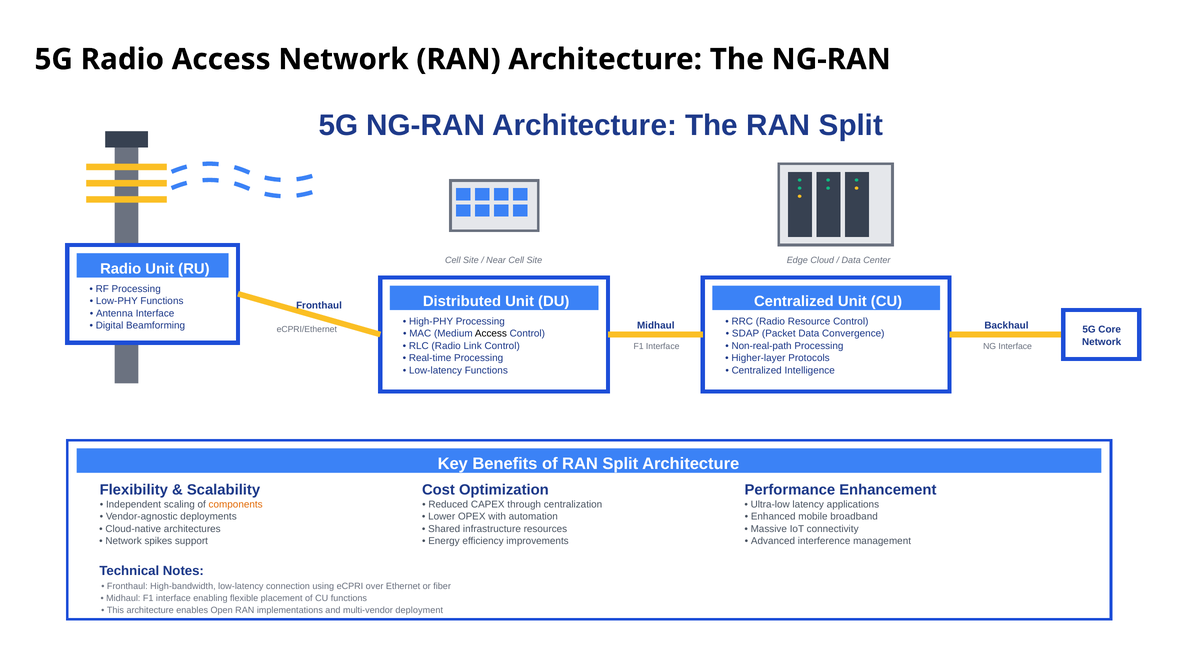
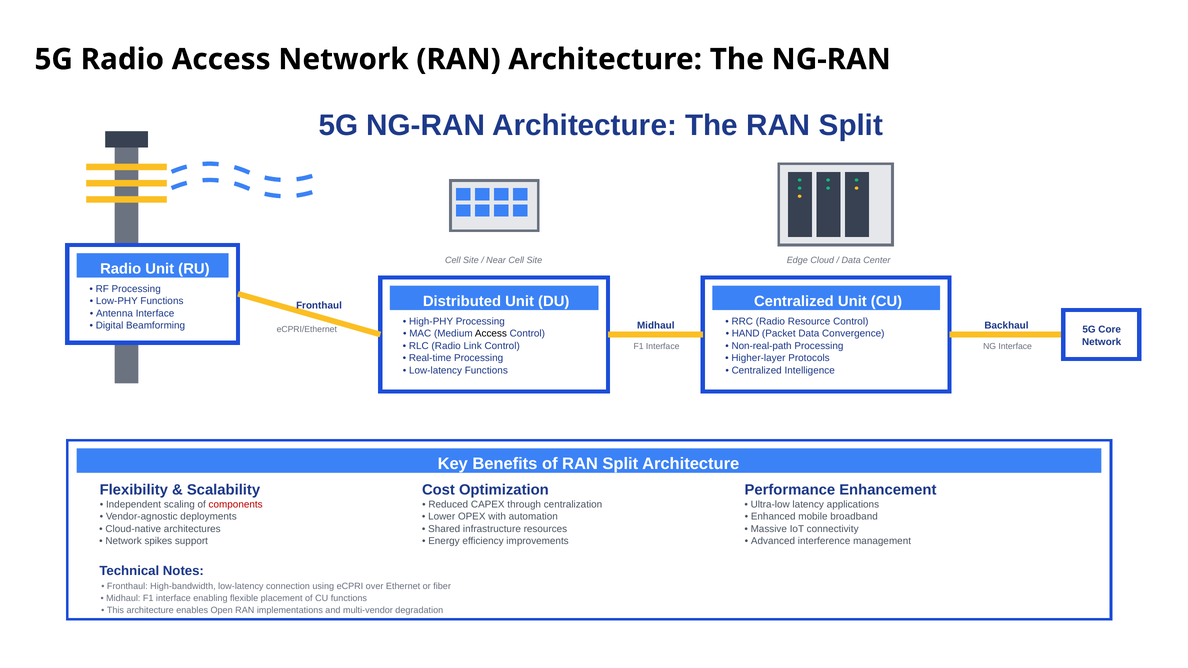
SDAP: SDAP -> HAND
components colour: orange -> red
deployment: deployment -> degradation
